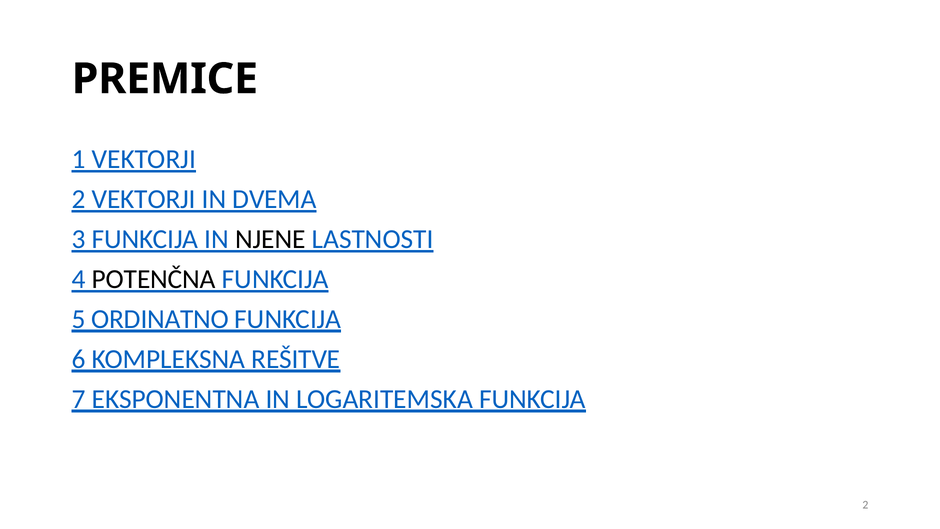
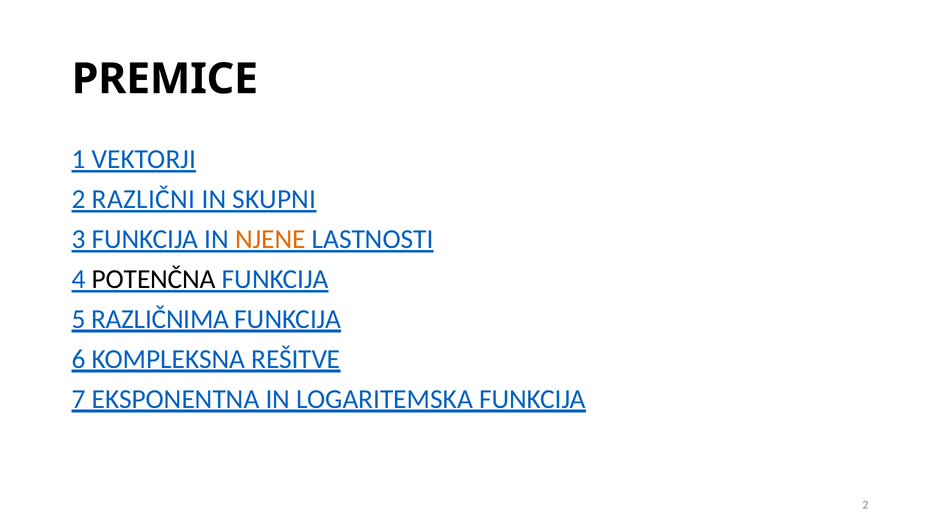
2 VEKTORJI: VEKTORJI -> RAZLIČNI
DVEMA: DVEMA -> SKUPNI
NJENE colour: black -> orange
ORDINATNO: ORDINATNO -> RAZLIČNIMA
